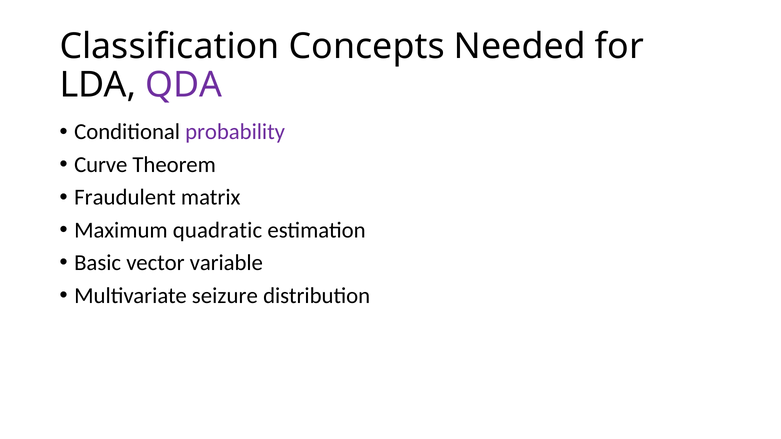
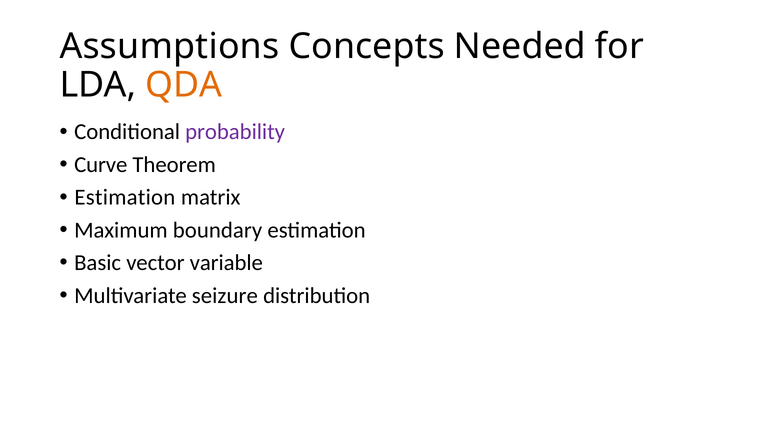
Classification: Classification -> Assumptions
QDA colour: purple -> orange
Fraudulent at (125, 198): Fraudulent -> Estimation
quadratic: quadratic -> boundary
